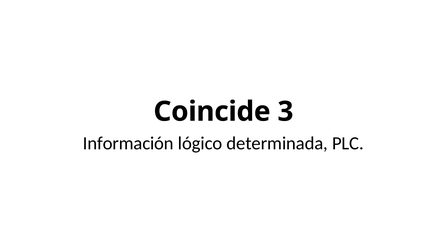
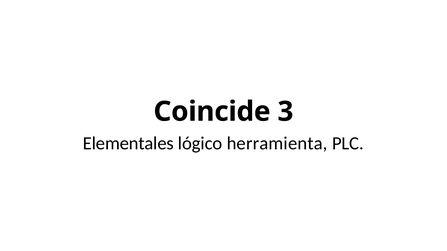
Información: Información -> Elementales
determinada: determinada -> herramienta
